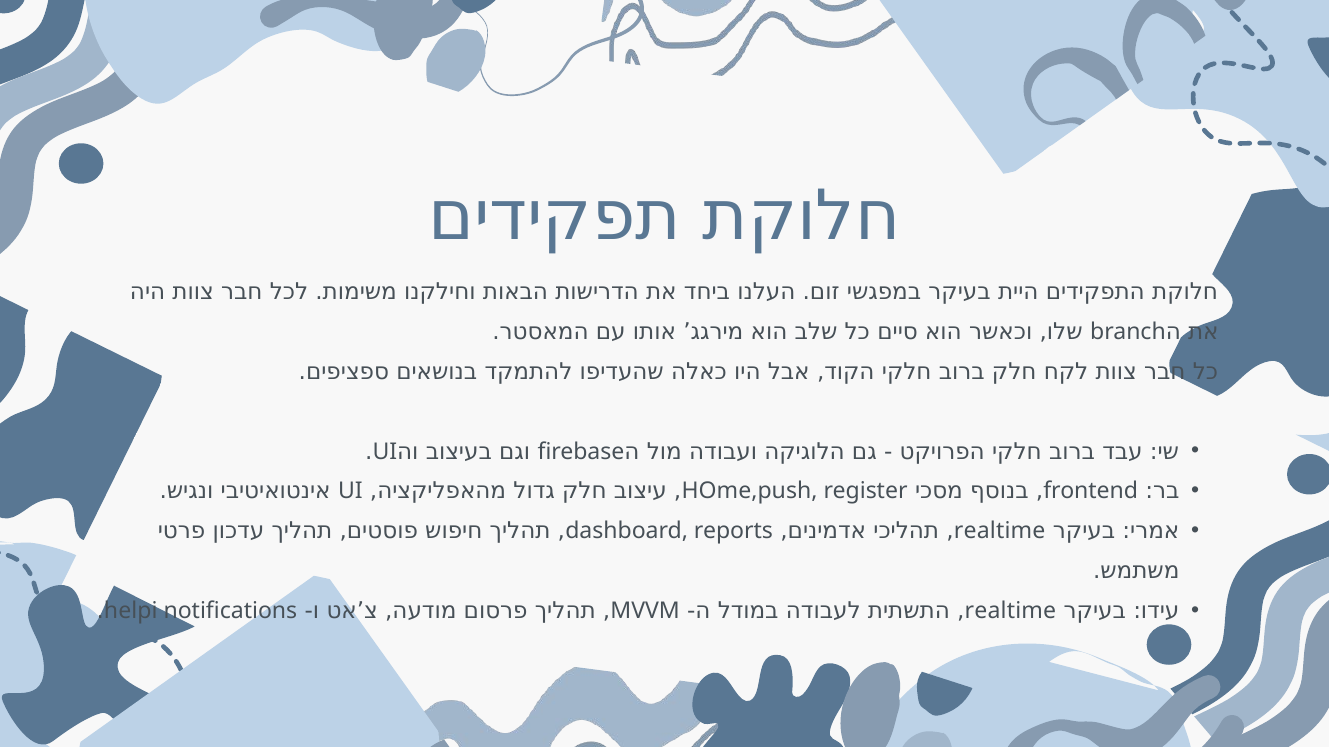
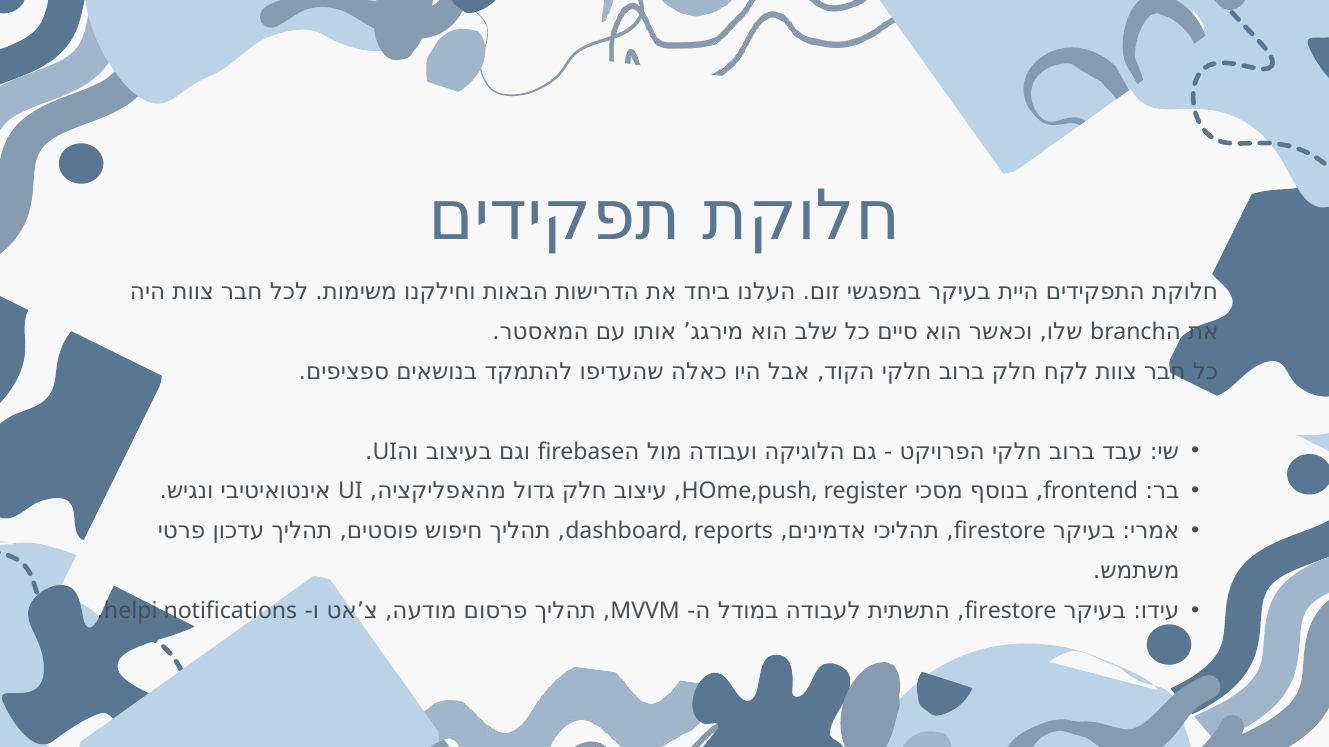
realtime at (1000, 532): realtime -> firestore
realtime at (1010, 611): realtime -> firestore
